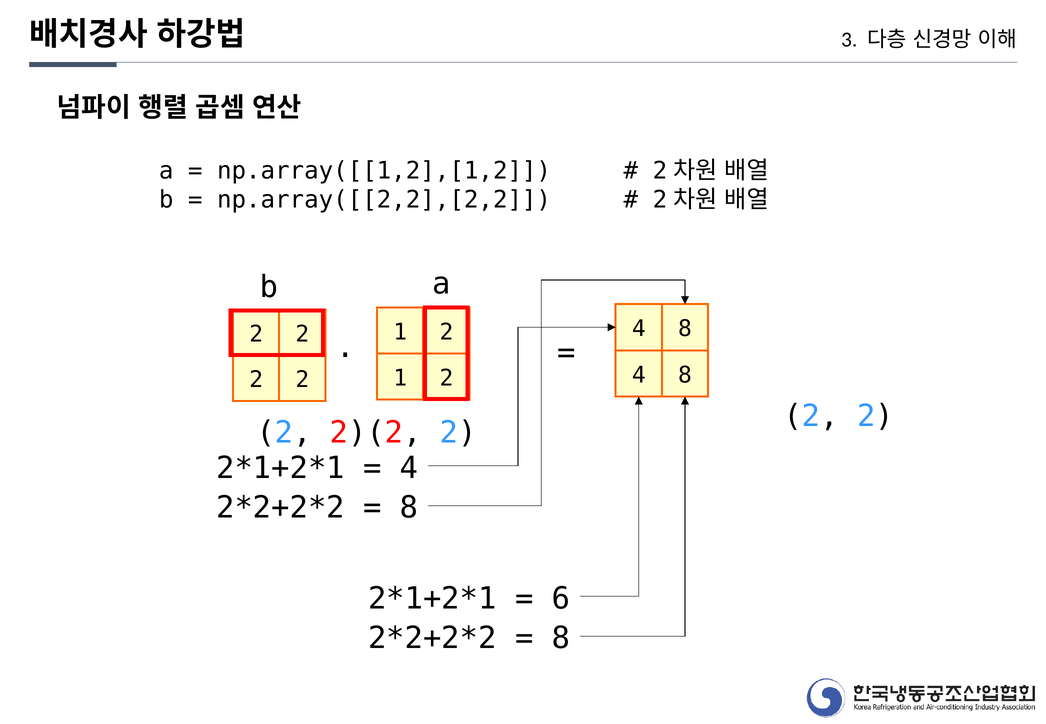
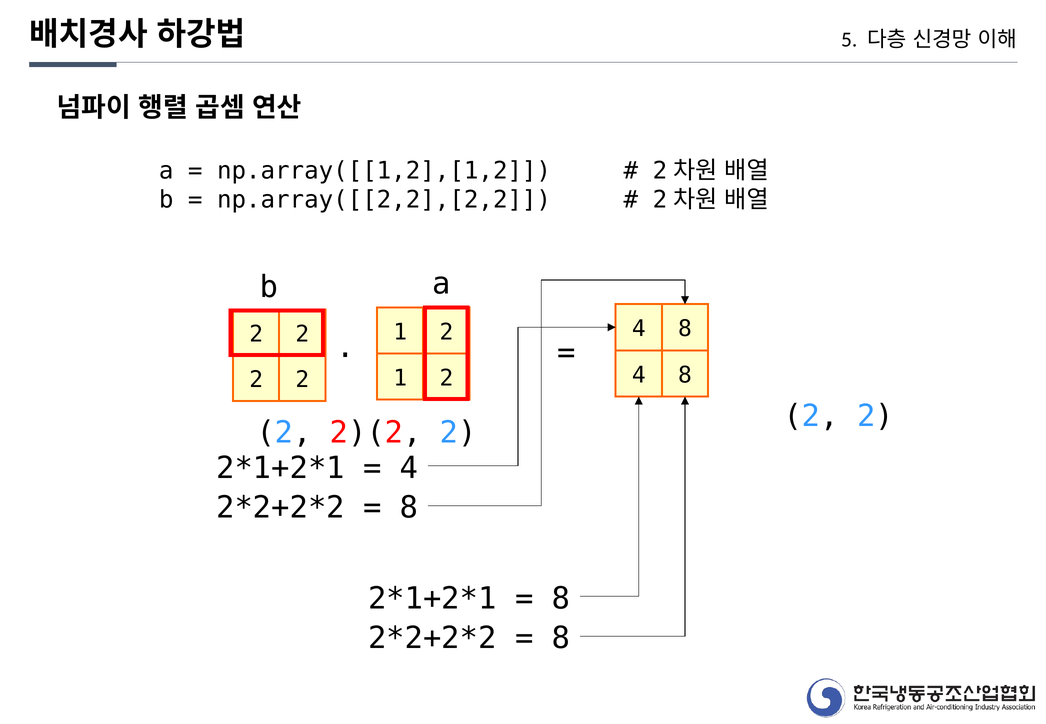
3: 3 -> 5
6 at (561, 599): 6 -> 8
